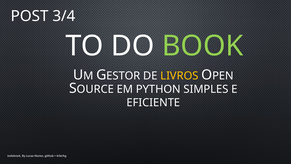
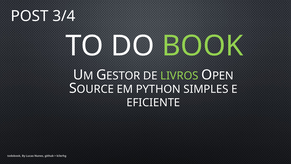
LIVROS colour: yellow -> light green
